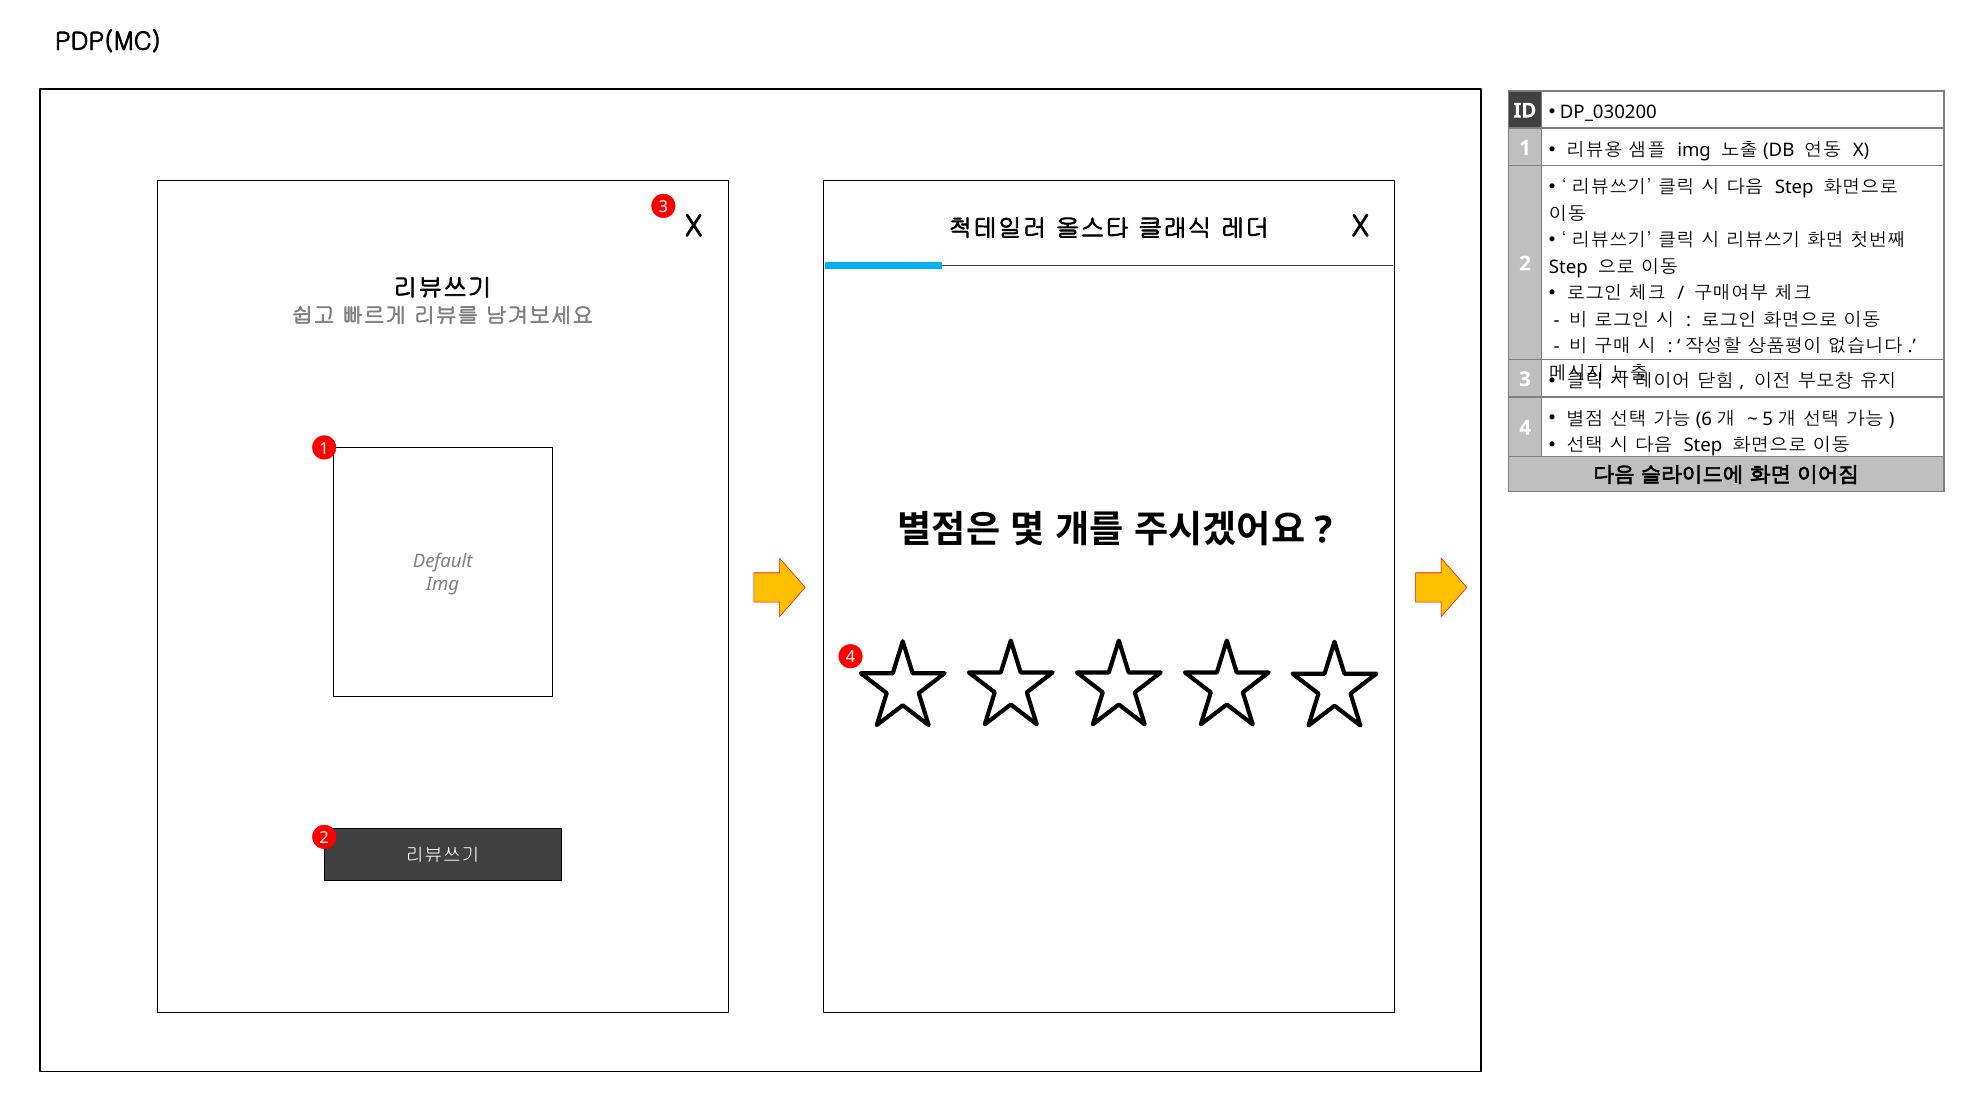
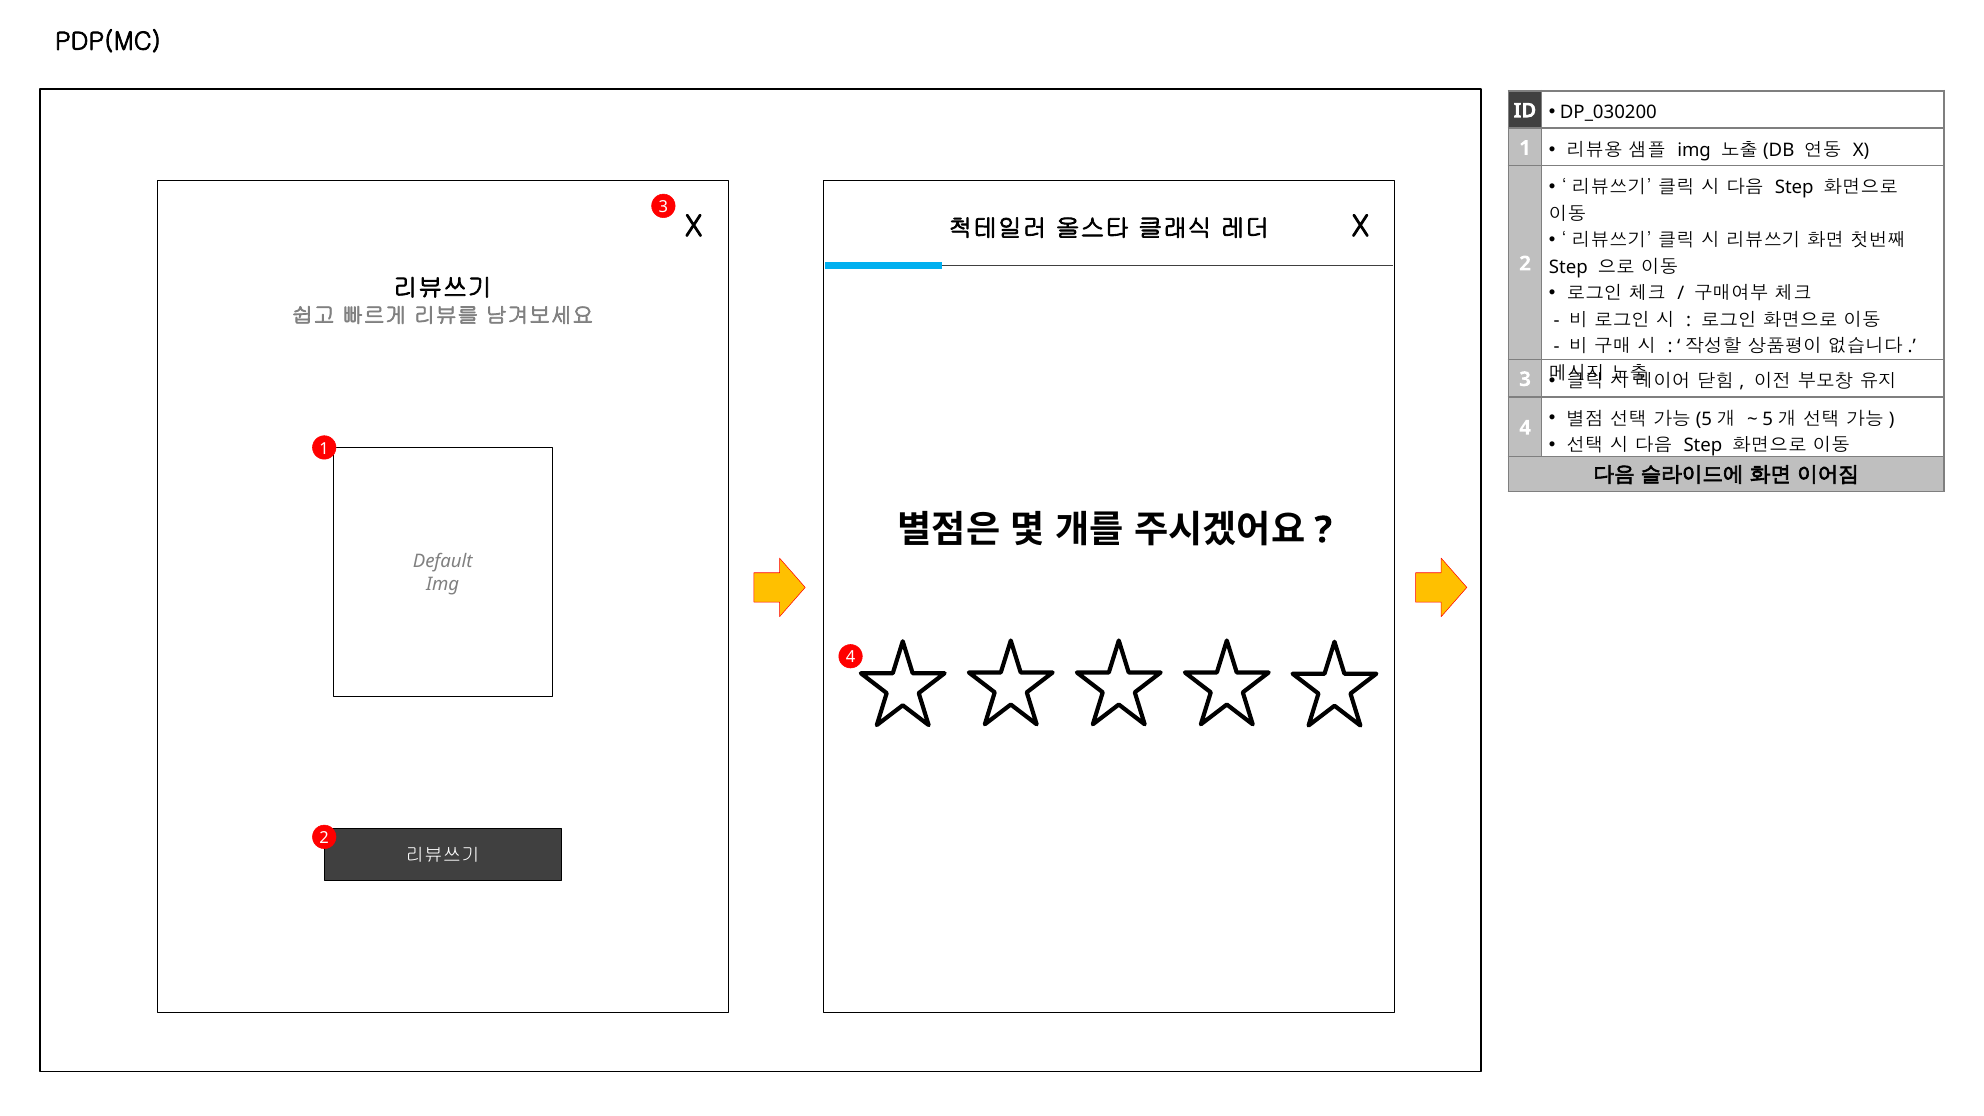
6 at (1704, 419): 6 -> 5
